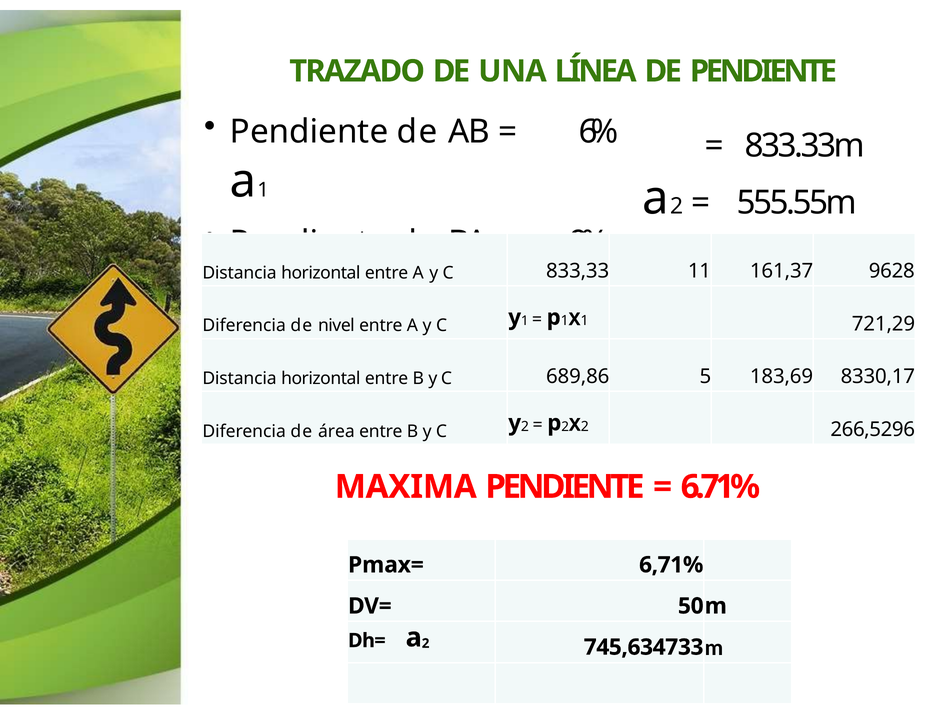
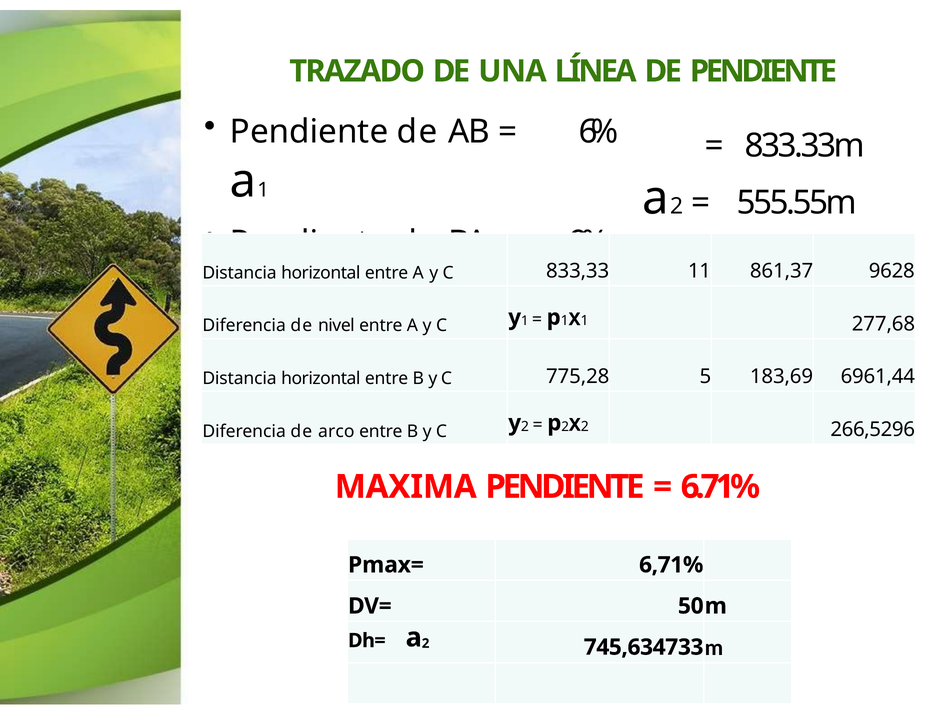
161,37: 161,37 -> 861,37
721,29: 721,29 -> 277,68
689,86: 689,86 -> 775,28
8330,17: 8330,17 -> 6961,44
área: área -> arco
